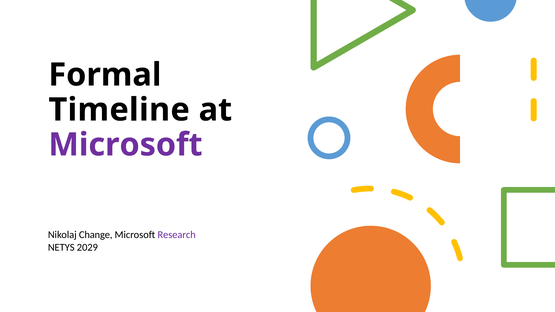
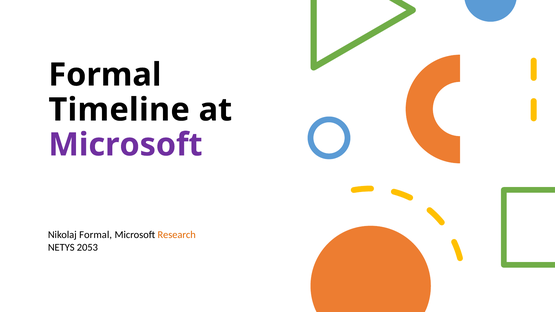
Nikolaj Change: Change -> Formal
Research colour: purple -> orange
2029: 2029 -> 2053
